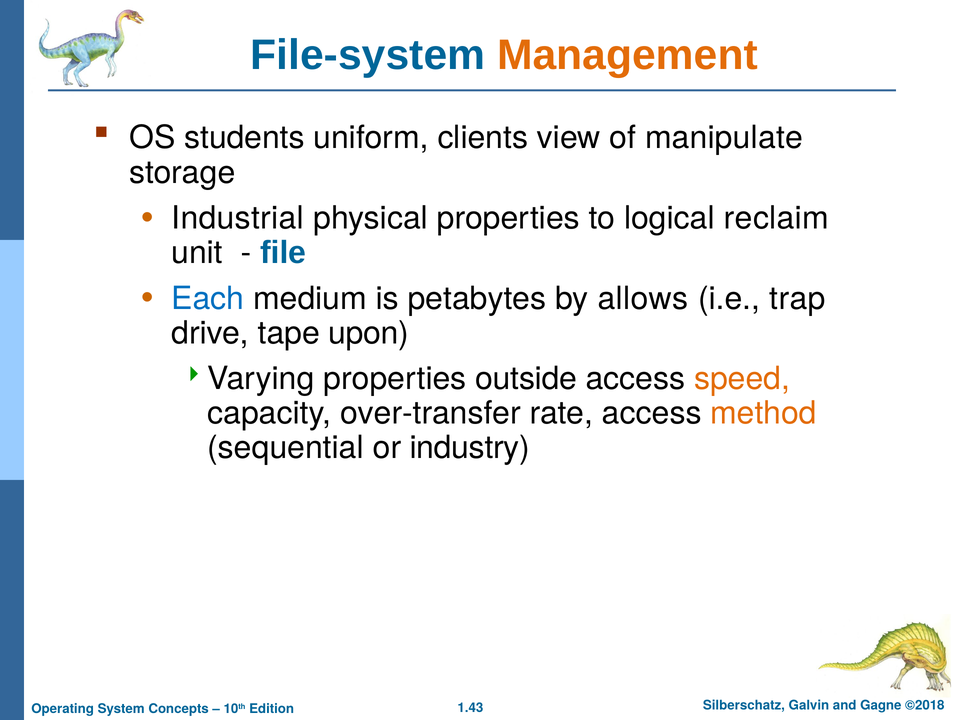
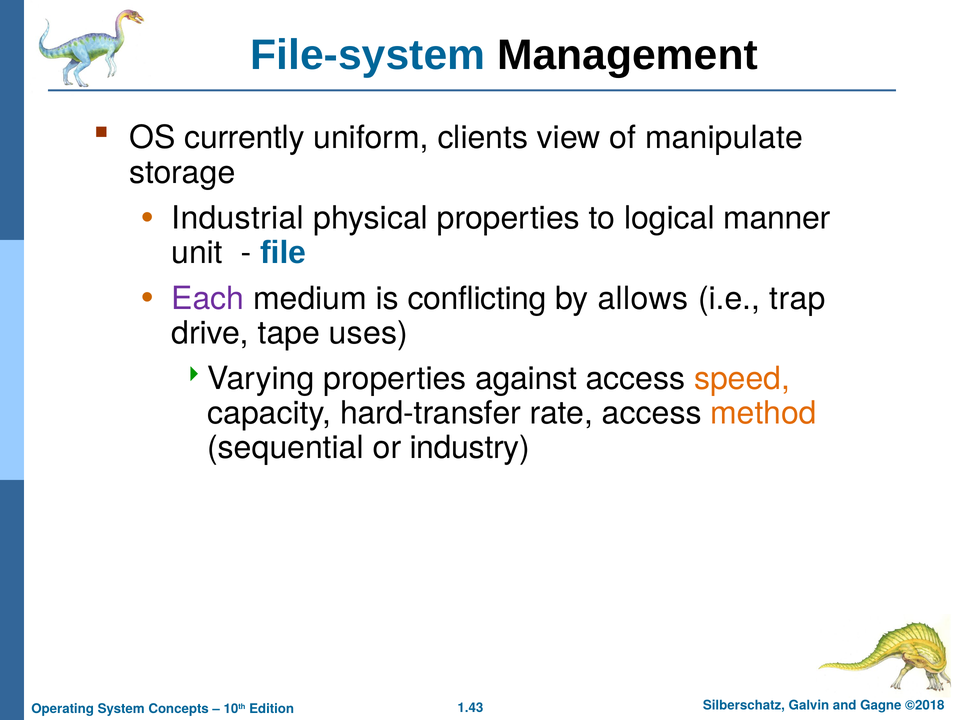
Management colour: orange -> black
students: students -> currently
reclaim: reclaim -> manner
Each colour: blue -> purple
petabytes: petabytes -> conflicting
upon: upon -> uses
outside: outside -> against
over-transfer: over-transfer -> hard-transfer
